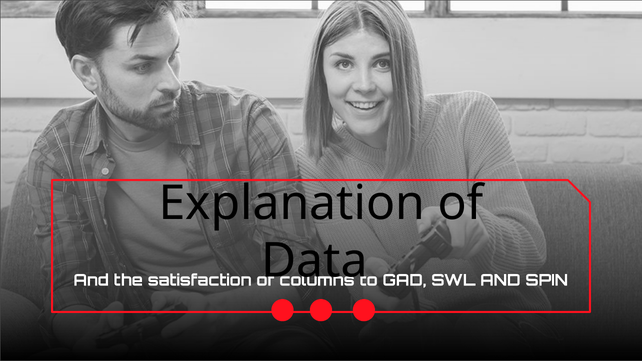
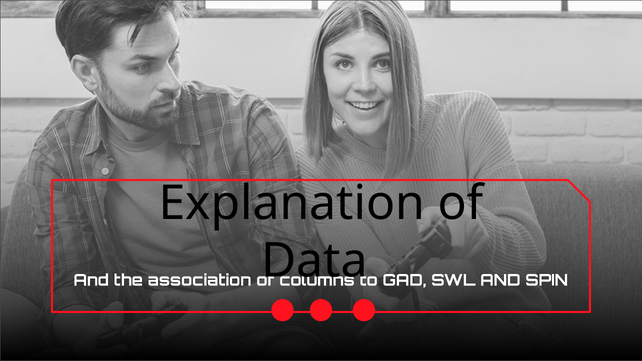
satisfaction: satisfaction -> association
